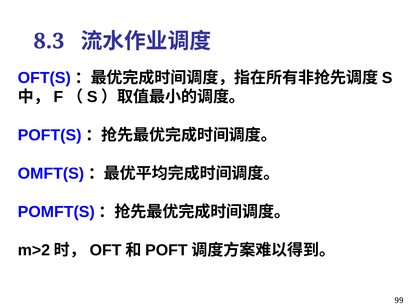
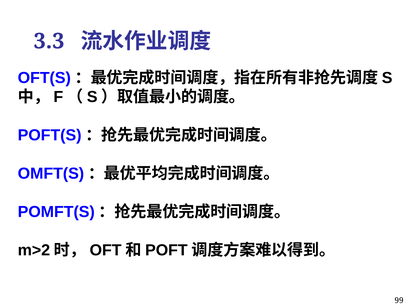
8.3: 8.3 -> 3.3
